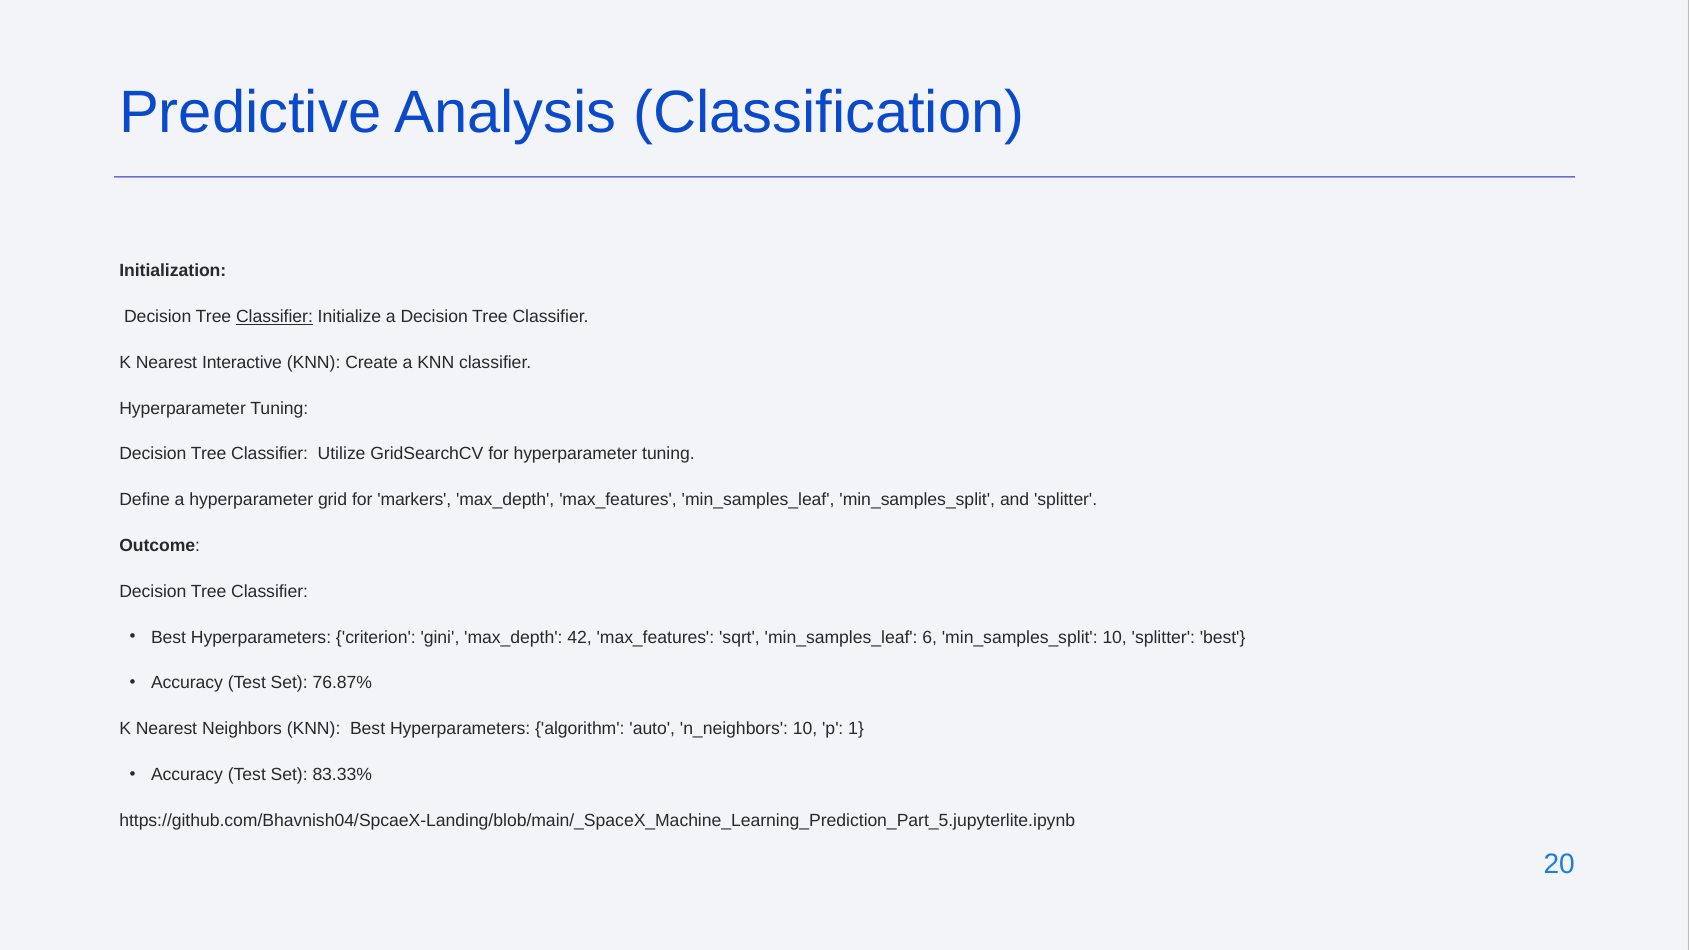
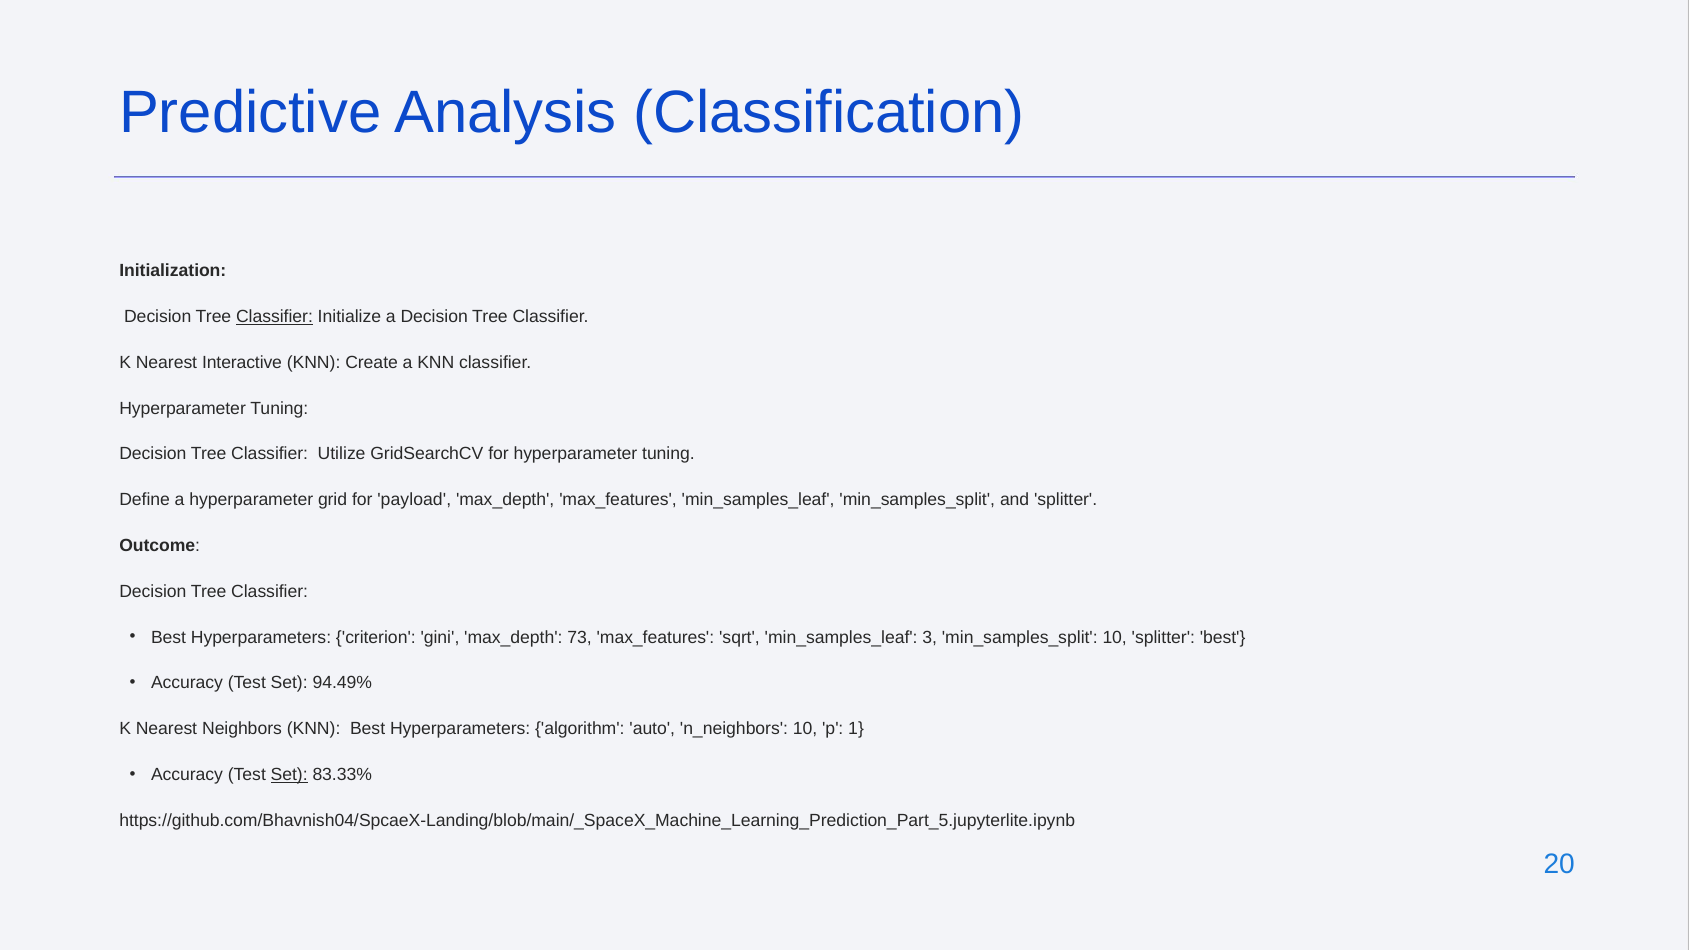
markers: markers -> payload
42: 42 -> 73
6: 6 -> 3
76.87%: 76.87% -> 94.49%
Set at (289, 775) underline: none -> present
